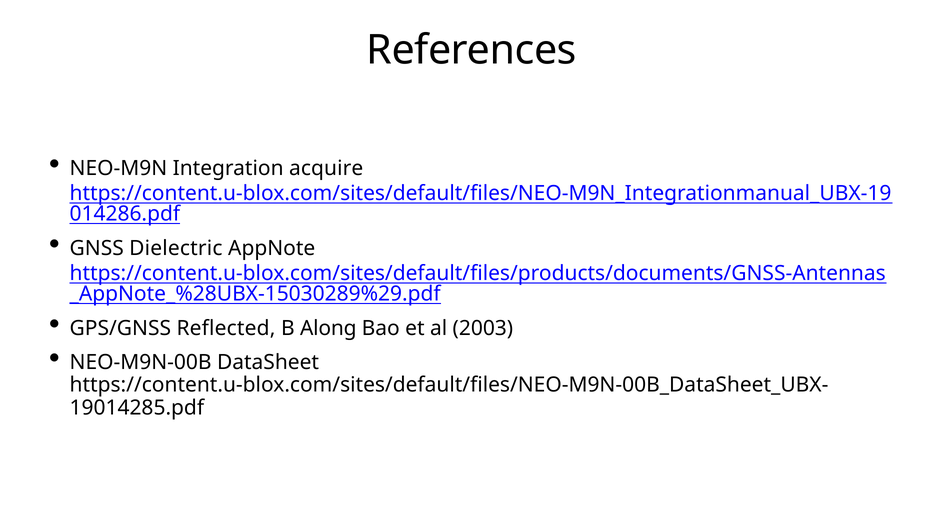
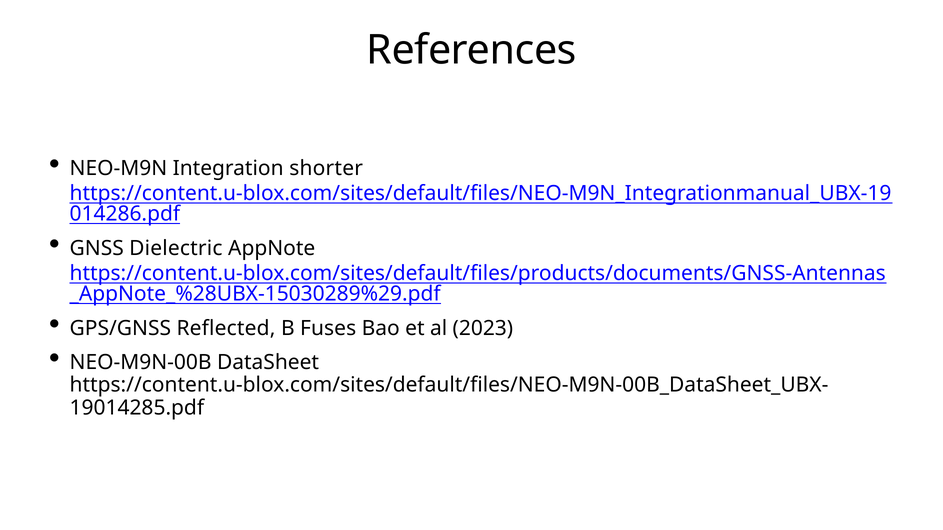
acquire: acquire -> shorter
Along: Along -> Fuses
2003: 2003 -> 2023
